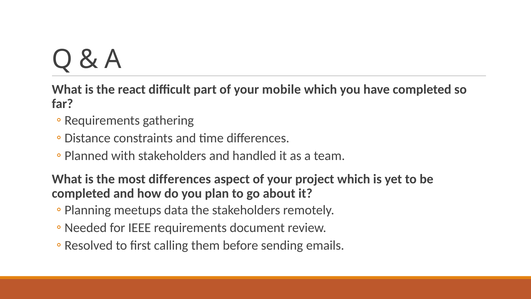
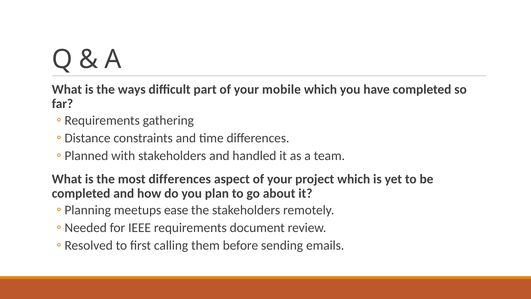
react: react -> ways
data: data -> ease
